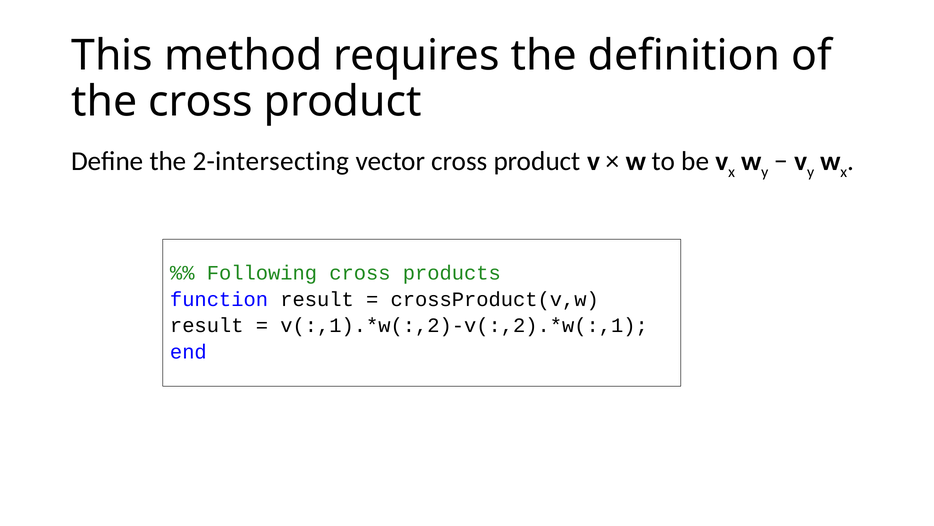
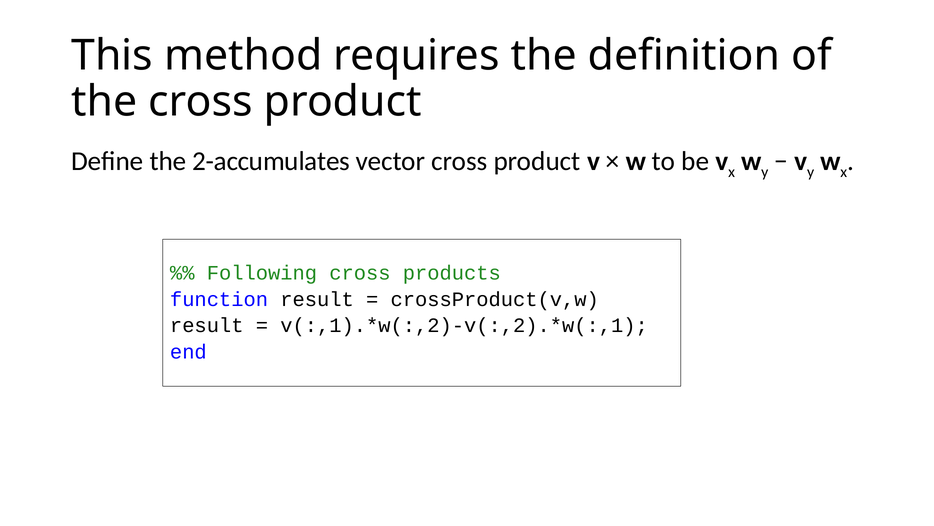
2-intersecting: 2-intersecting -> 2-accumulates
